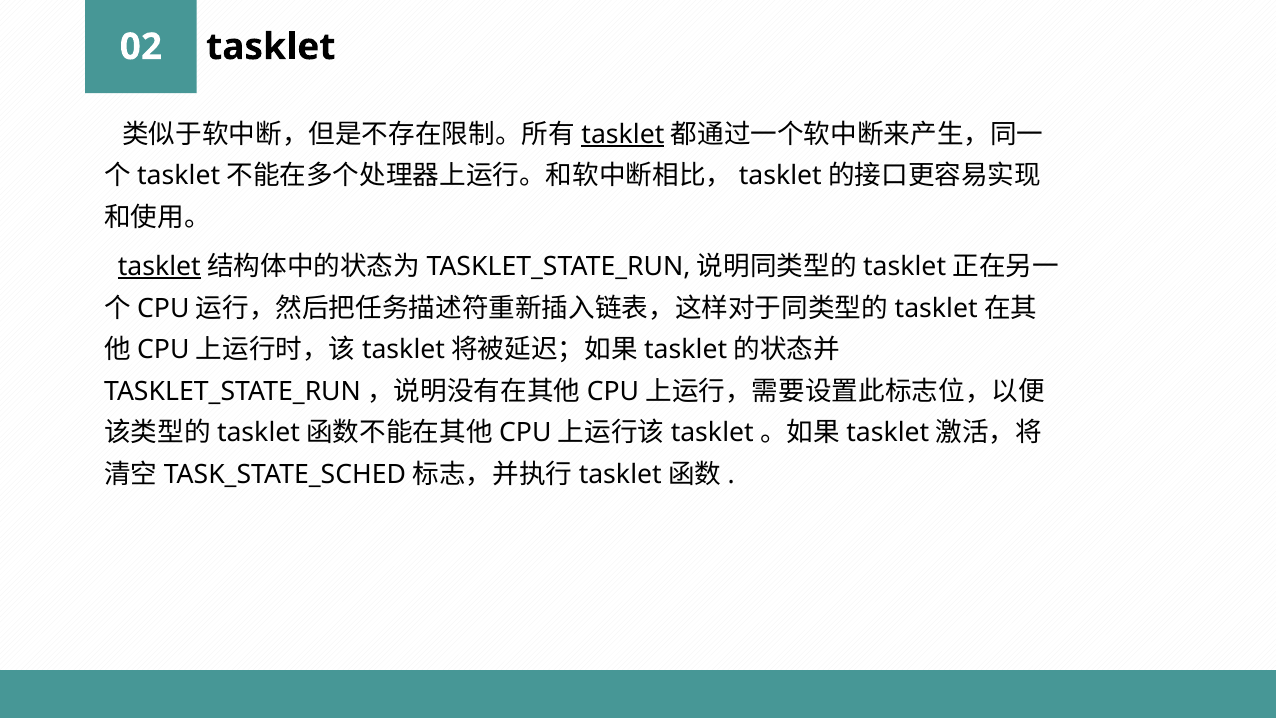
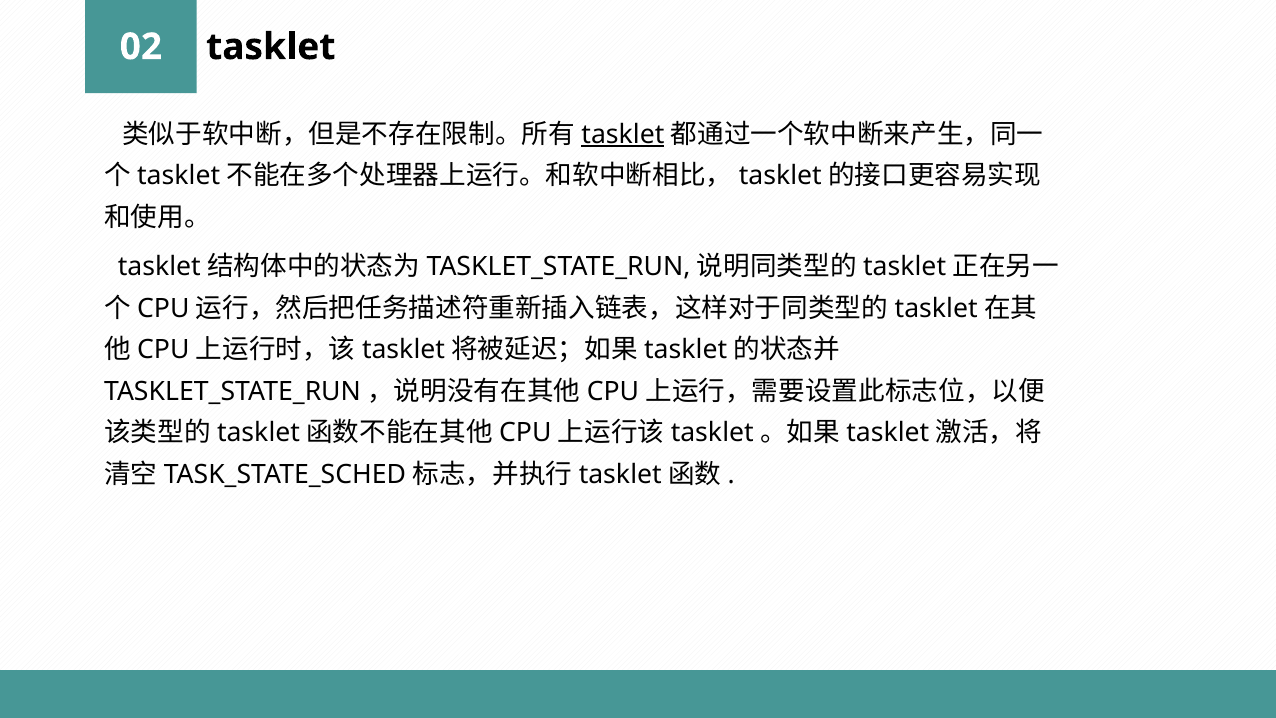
tasklet at (159, 267) underline: present -> none
